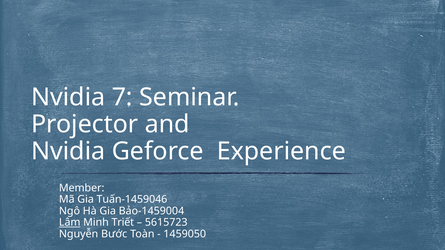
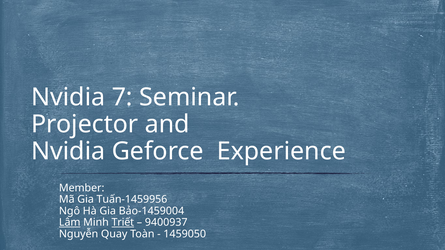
Tuấn-1459046: Tuấn-1459046 -> Tuấn-1459956
Triết underline: none -> present
5615723: 5615723 -> 9400937
Bước: Bước -> Quay
